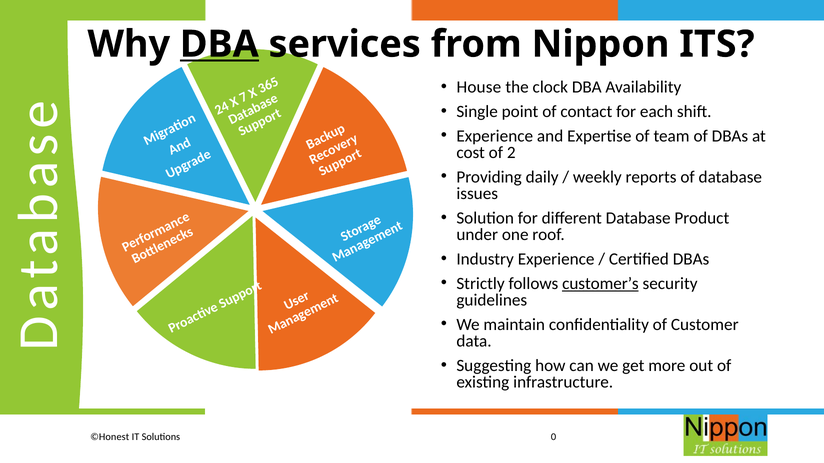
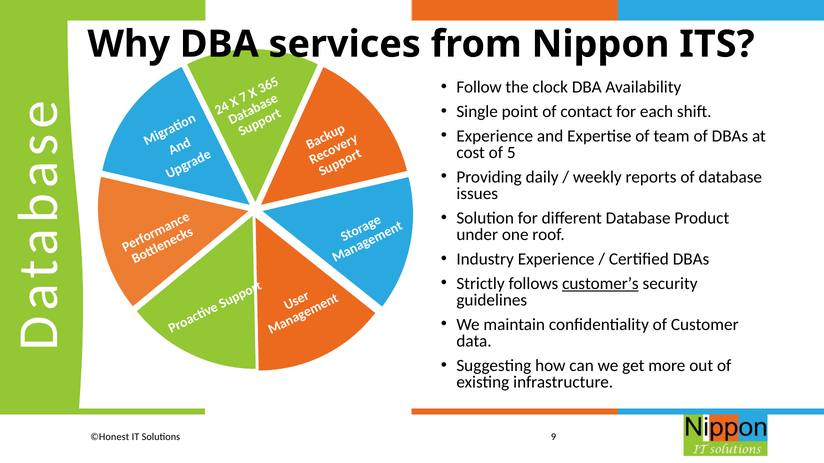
DBA at (219, 44) underline: present -> none
House: House -> Follow
of 2: 2 -> 5
0: 0 -> 9
